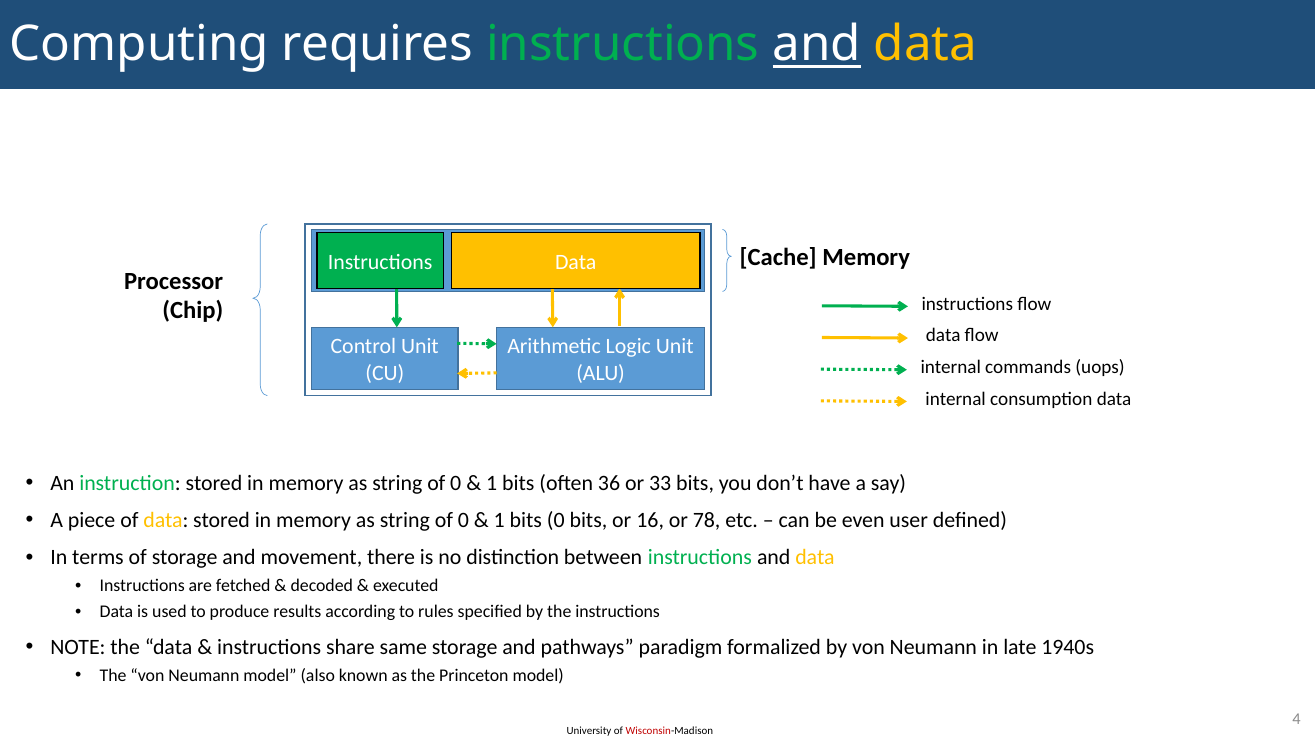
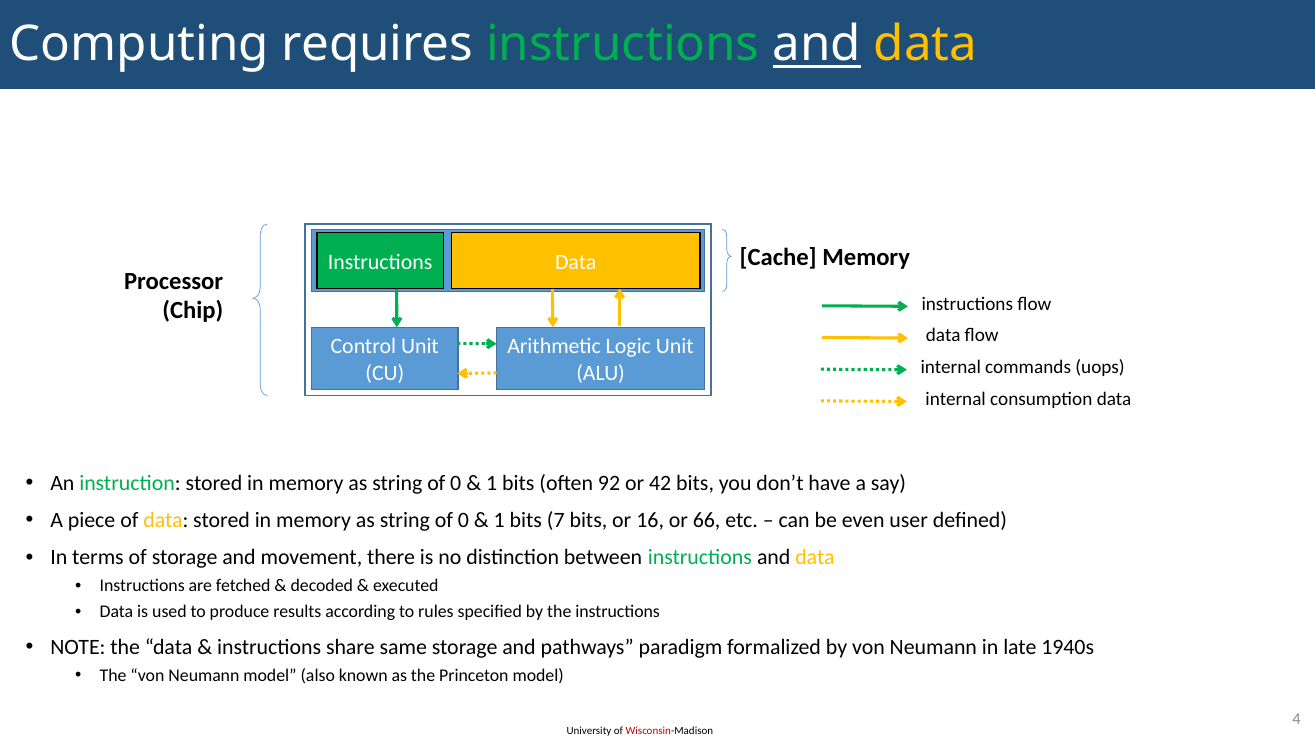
36: 36 -> 92
33: 33 -> 42
bits 0: 0 -> 7
78: 78 -> 66
